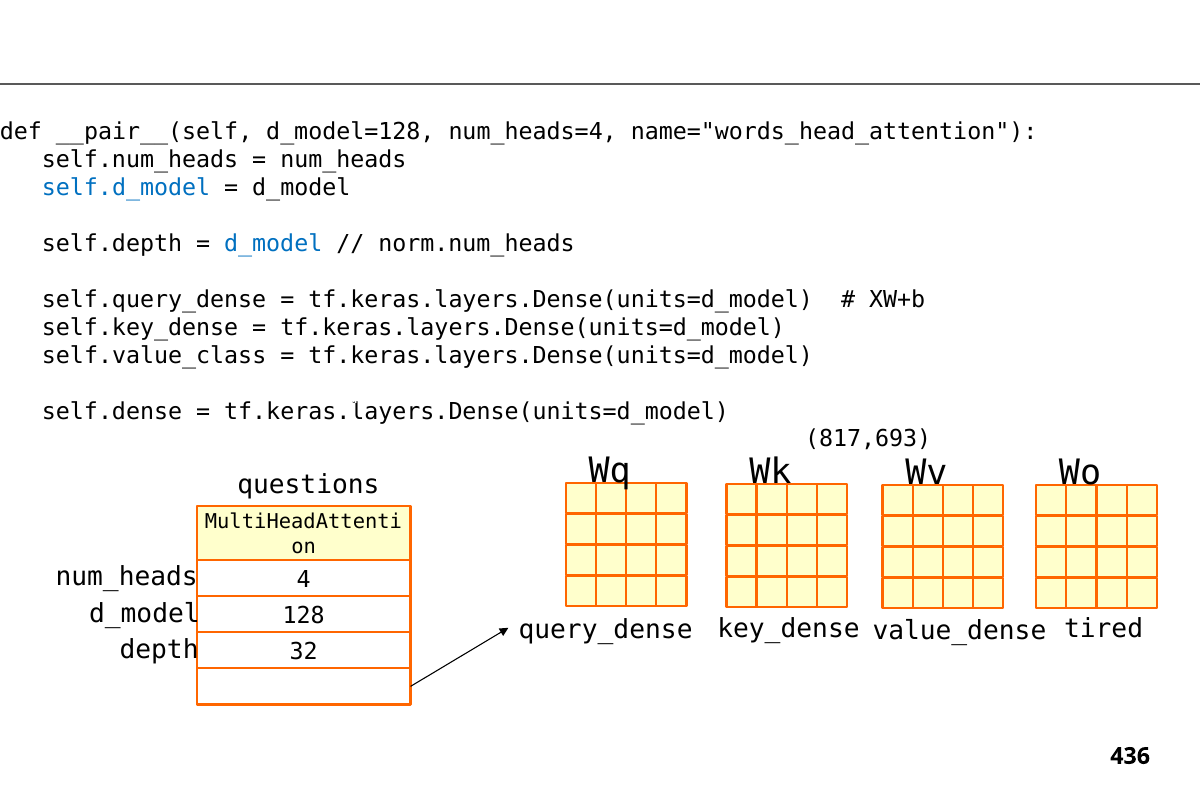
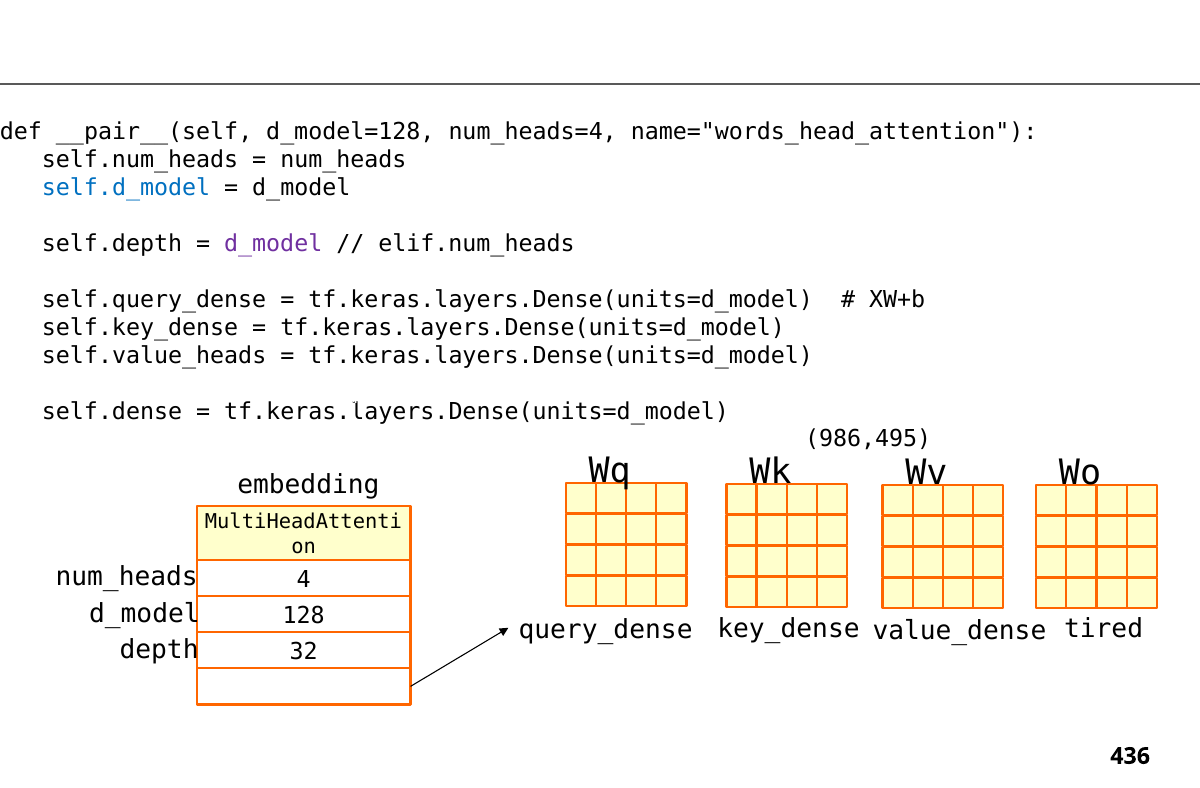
d_model at (273, 244) colour: blue -> purple
norm.num_heads: norm.num_heads -> elif.num_heads
self.value_class: self.value_class -> self.value_heads
817,693: 817,693 -> 986,495
questions: questions -> embedding
